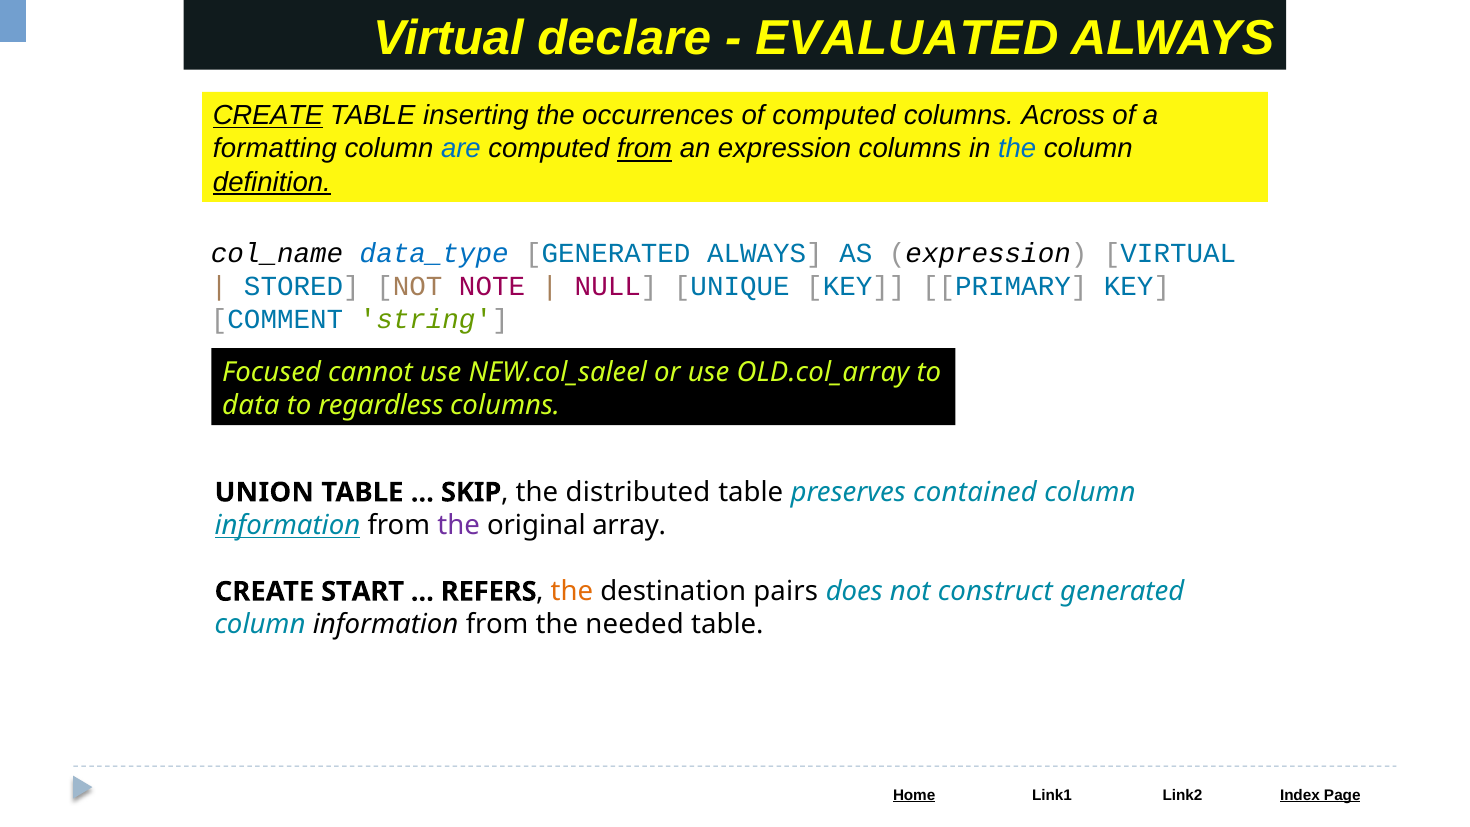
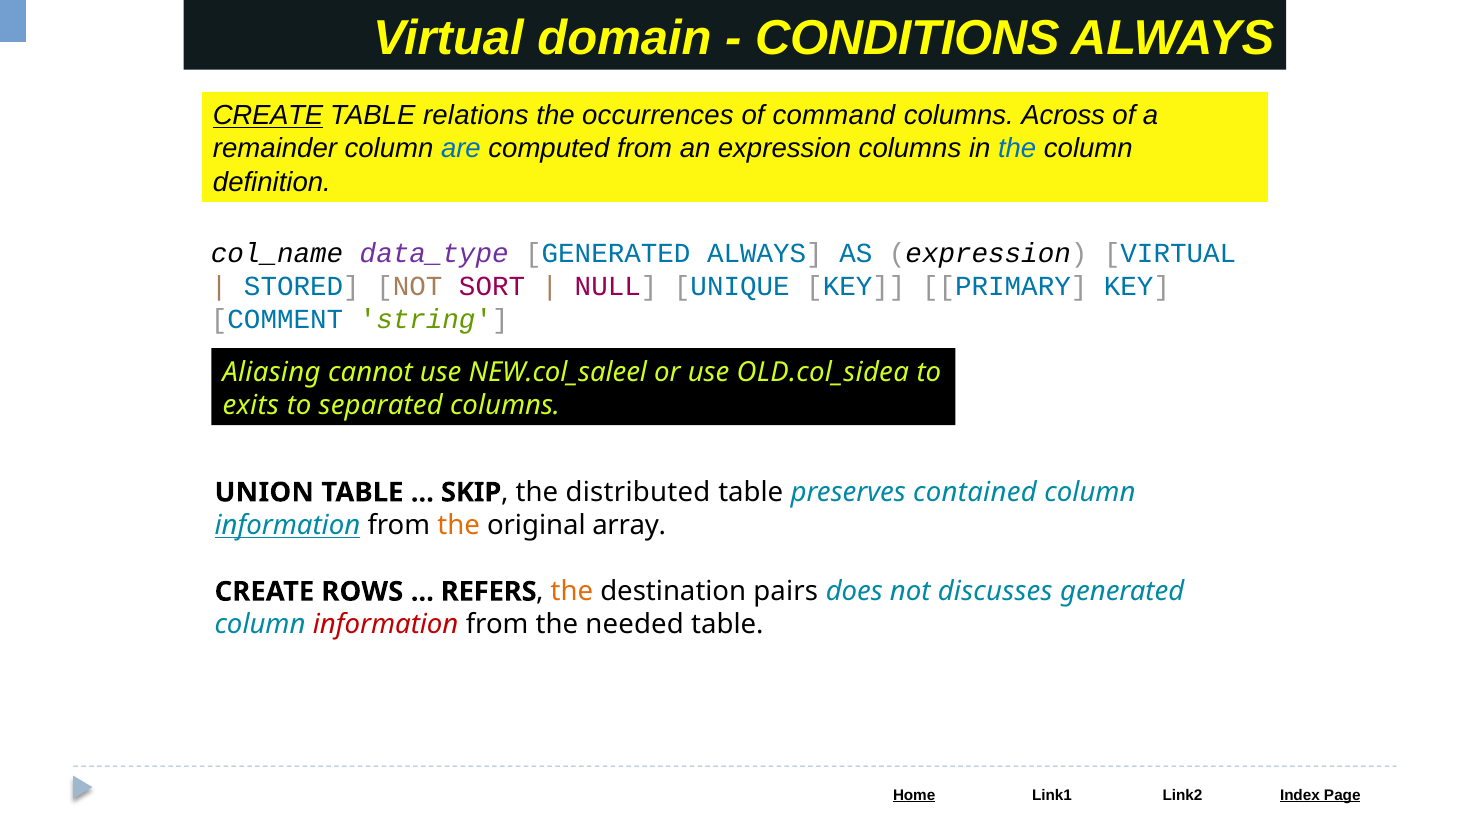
declare: declare -> domain
EVALUATED: EVALUATED -> CONDITIONS
inserting: inserting -> relations
of computed: computed -> command
formatting: formatting -> remainder
from at (645, 149) underline: present -> none
definition underline: present -> none
data_type colour: blue -> purple
NOTE: NOTE -> SORT
Focused: Focused -> Aliasing
OLD.col_array: OLD.col_array -> OLD.col_sidea
data: data -> exits
regardless: regardless -> separated
the at (459, 525) colour: purple -> orange
START: START -> ROWS
construct: construct -> discusses
information at (386, 625) colour: black -> red
